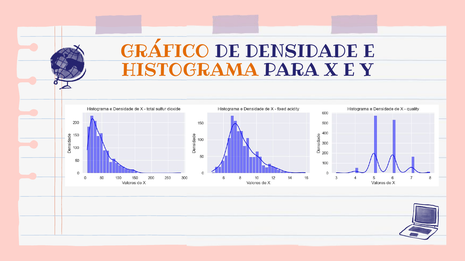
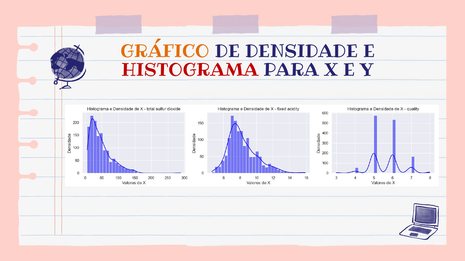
HISTOGRAMA colour: orange -> red
